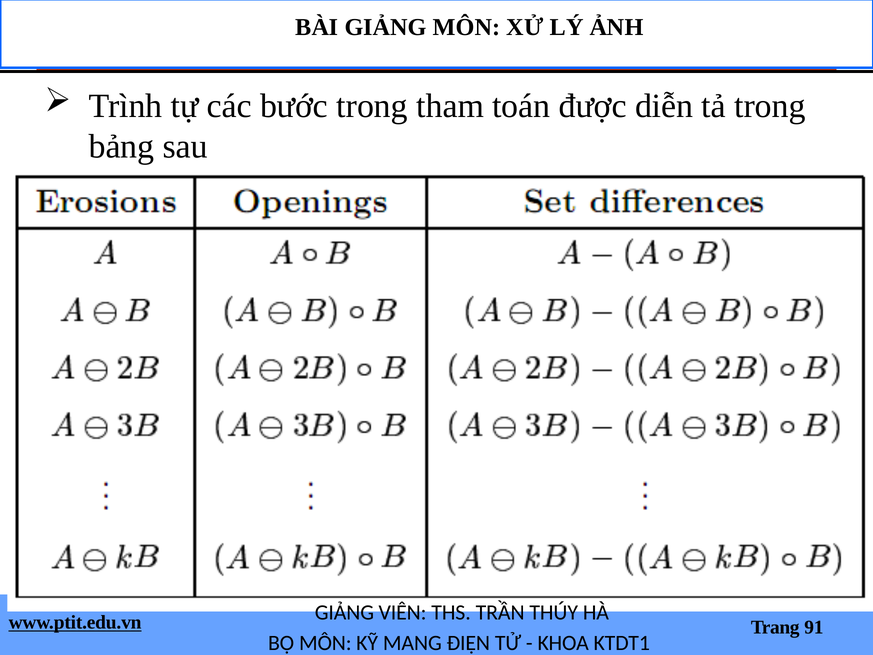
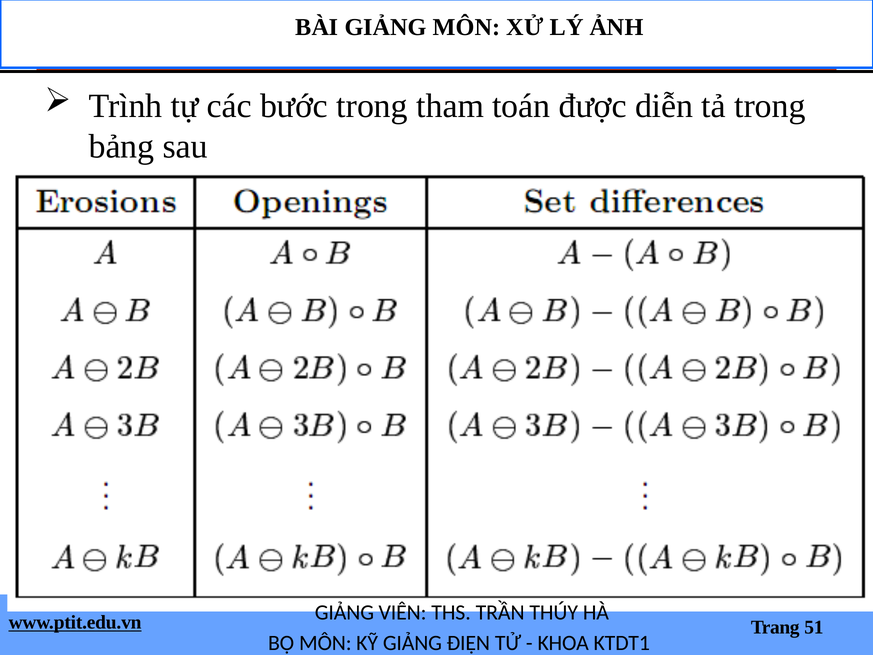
91: 91 -> 51
KỸ MANG: MANG -> GIẢNG
